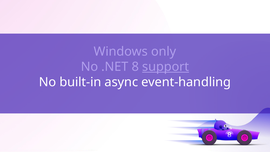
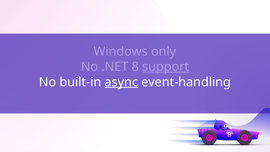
async underline: none -> present
